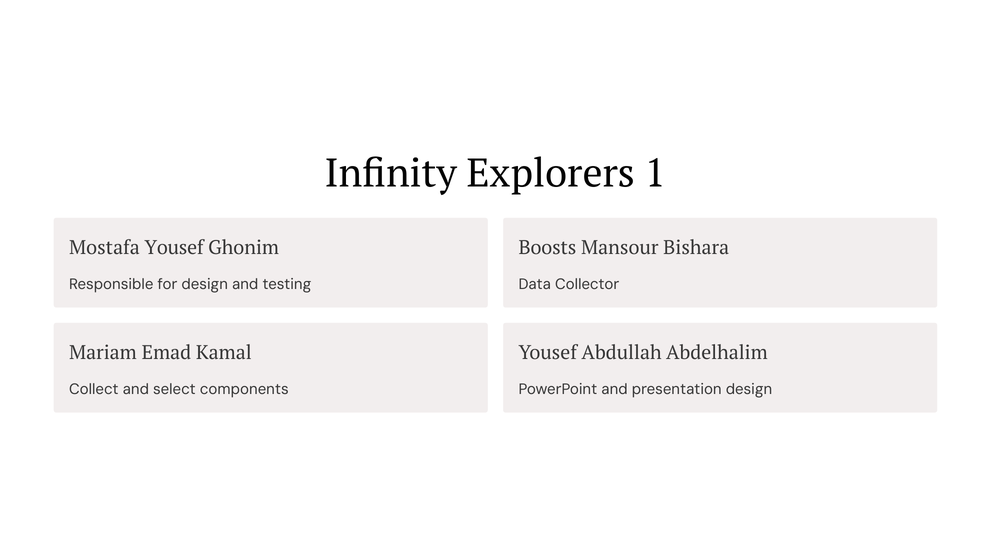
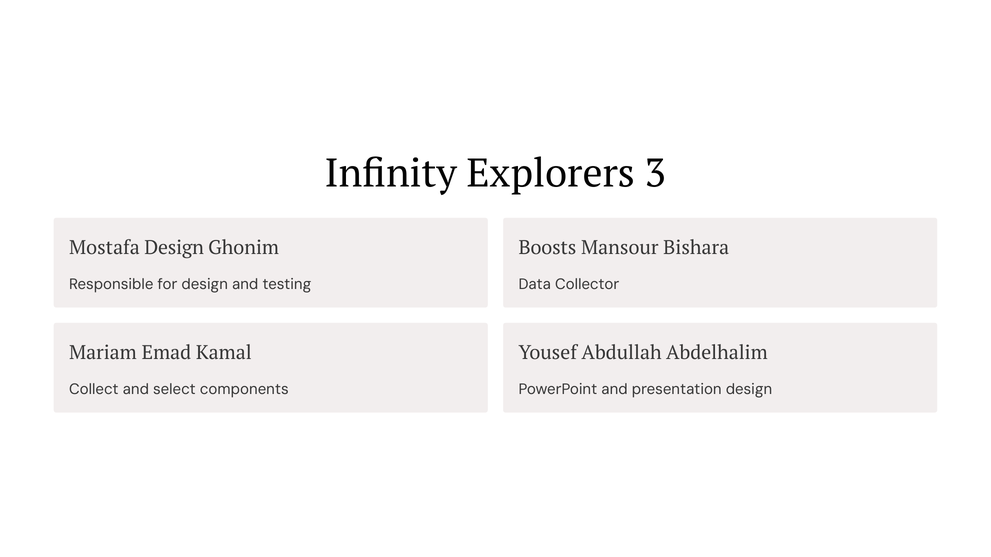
1: 1 -> 3
Mostafa Yousef: Yousef -> Design
